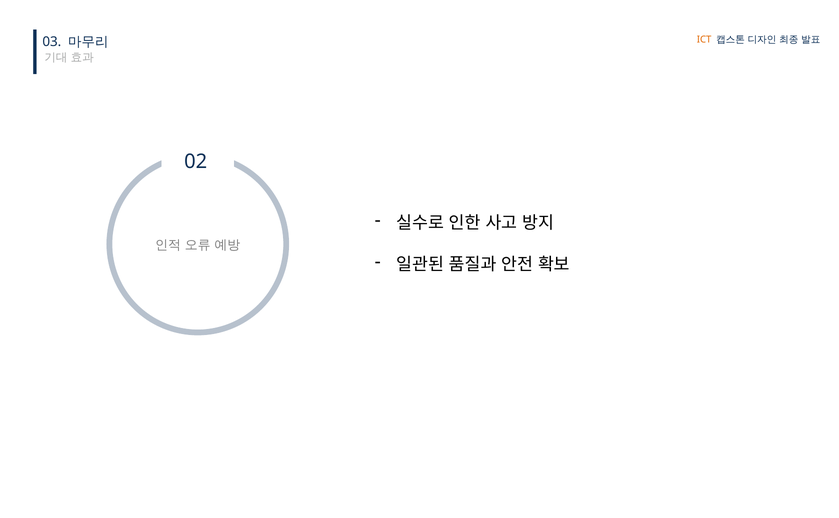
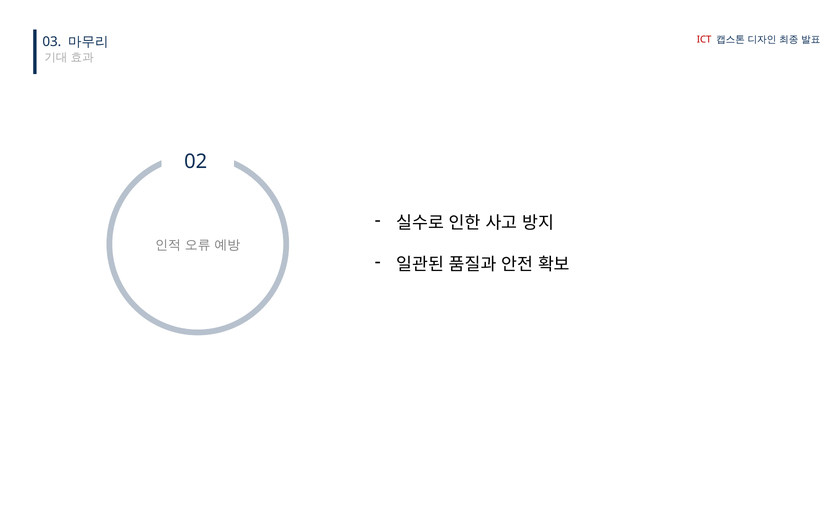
ICT colour: orange -> red
